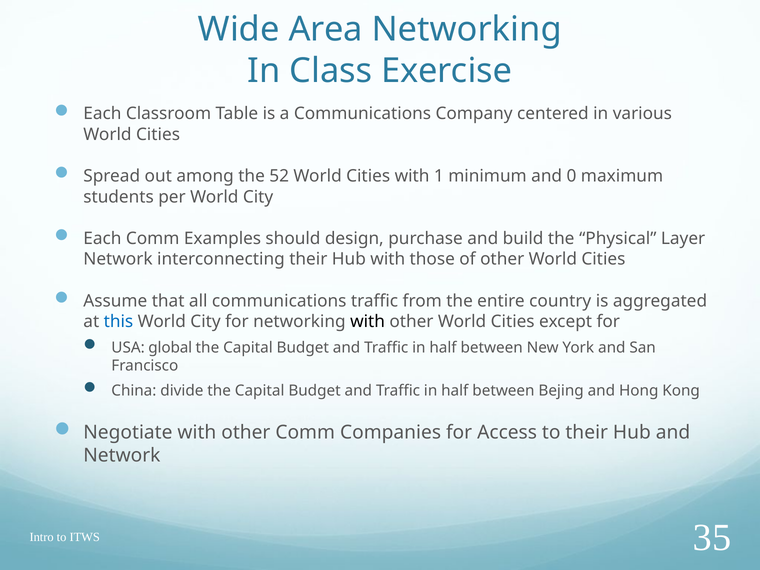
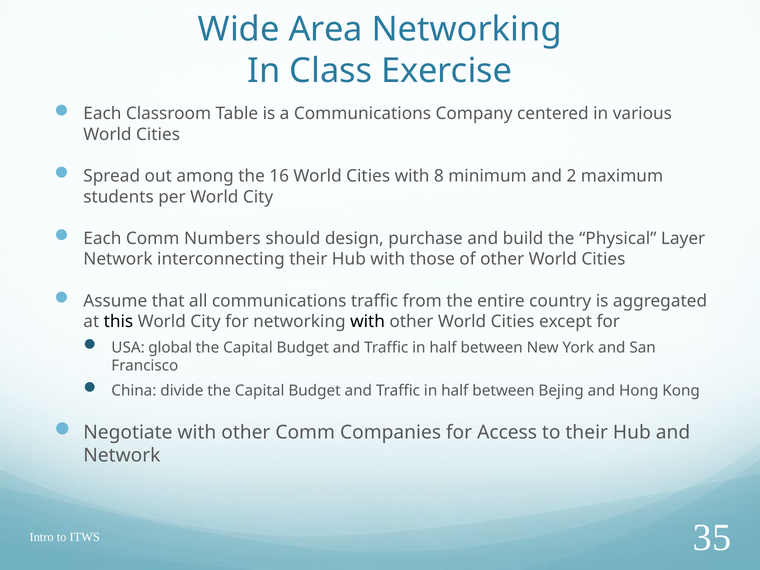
52: 52 -> 16
1: 1 -> 8
0: 0 -> 2
Examples: Examples -> Numbers
this colour: blue -> black
